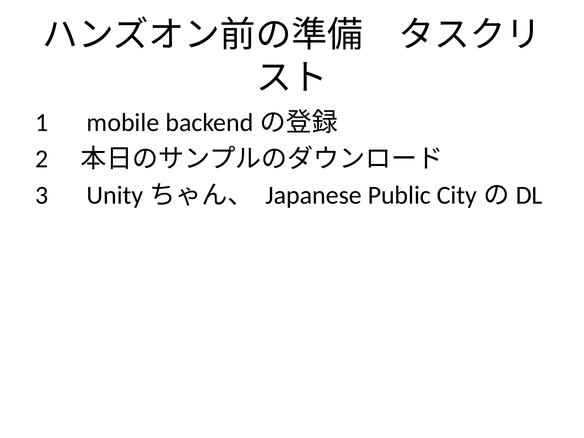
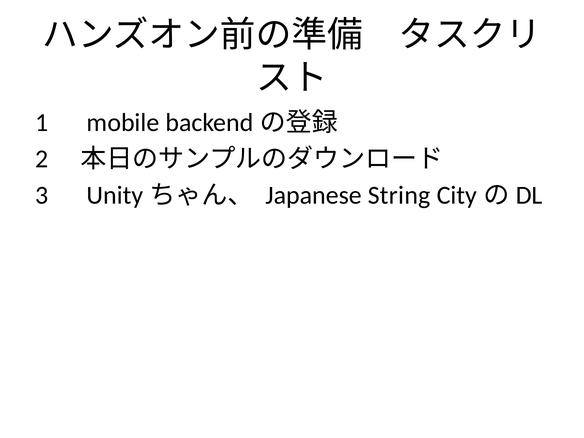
Public: Public -> String
